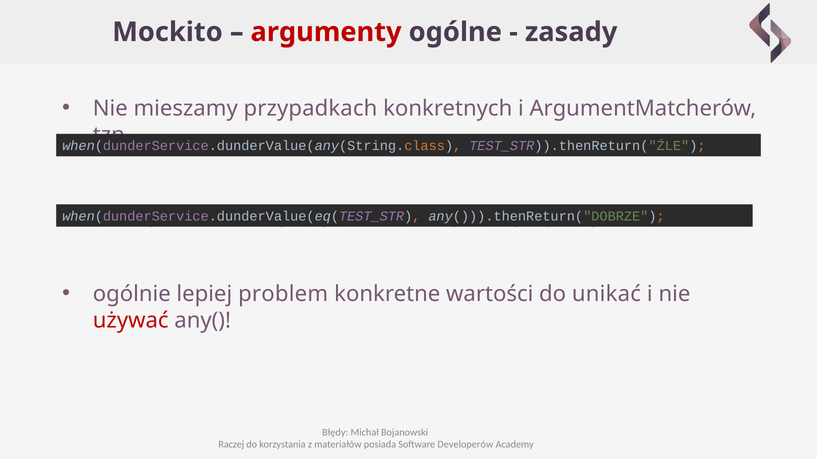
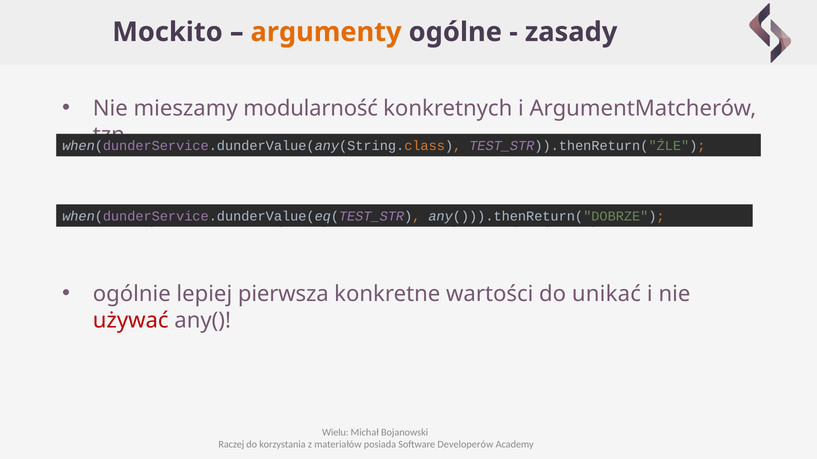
argumenty colour: red -> orange
przypadkach: przypadkach -> modularność
problem: problem -> pierwsza
Błędy: Błędy -> Wielu
